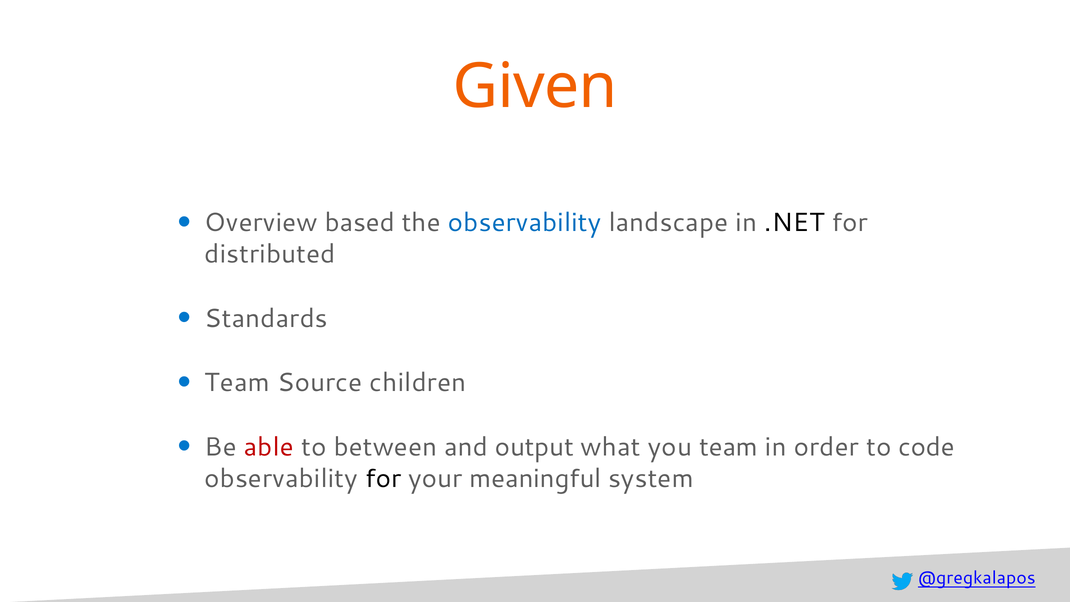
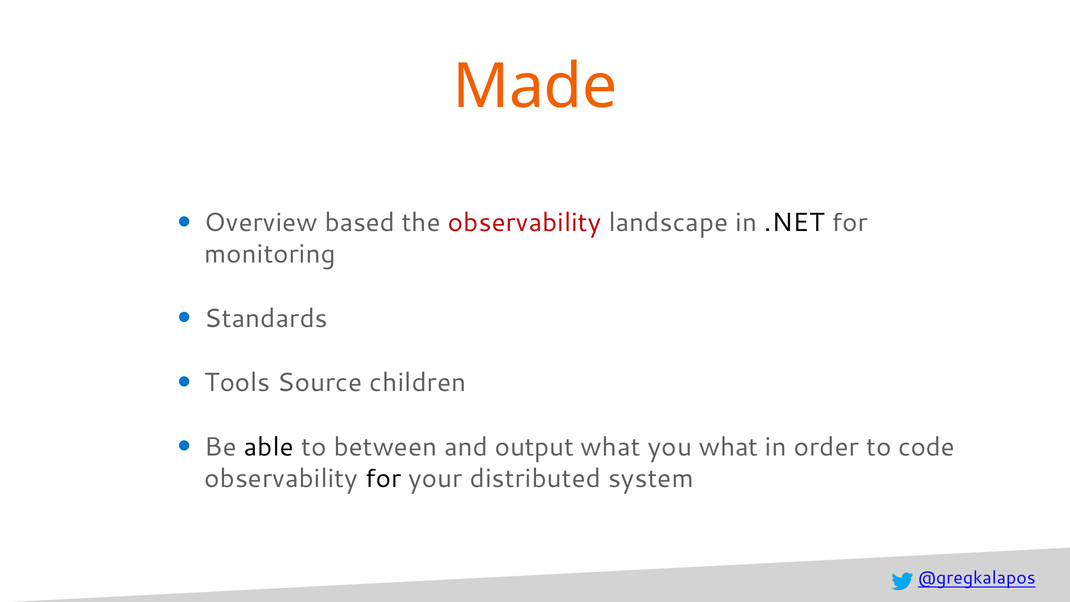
Given: Given -> Made
observability at (525, 223) colour: blue -> red
distributed: distributed -> monitoring
Team at (237, 383): Team -> Tools
able colour: red -> black
you team: team -> what
meaningful: meaningful -> distributed
